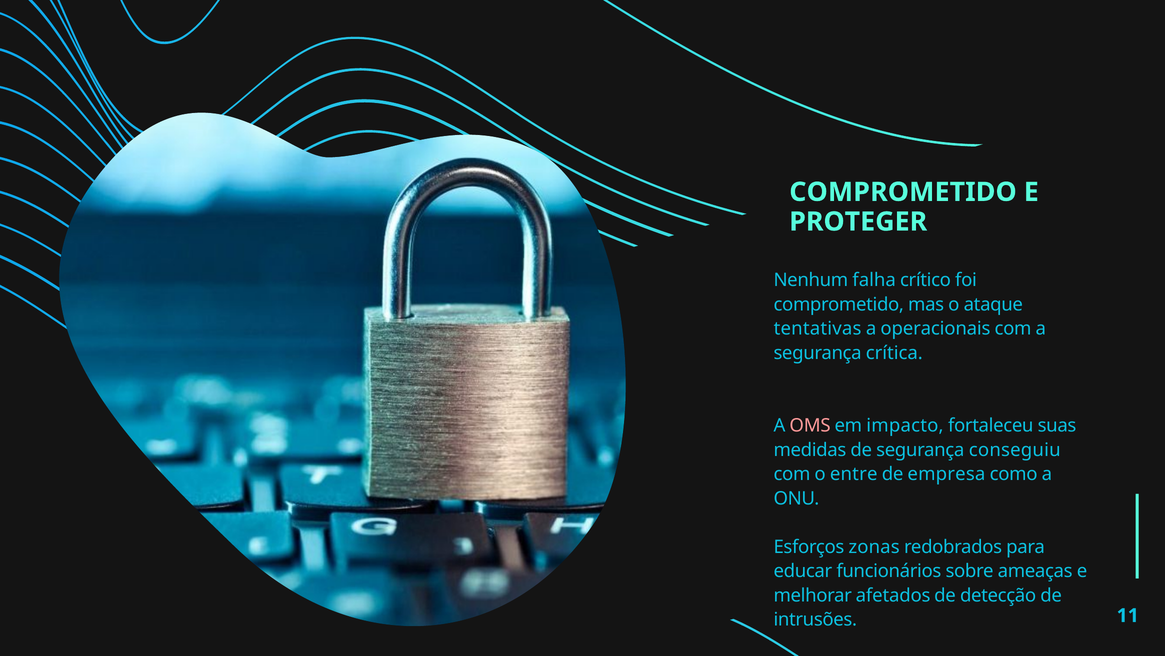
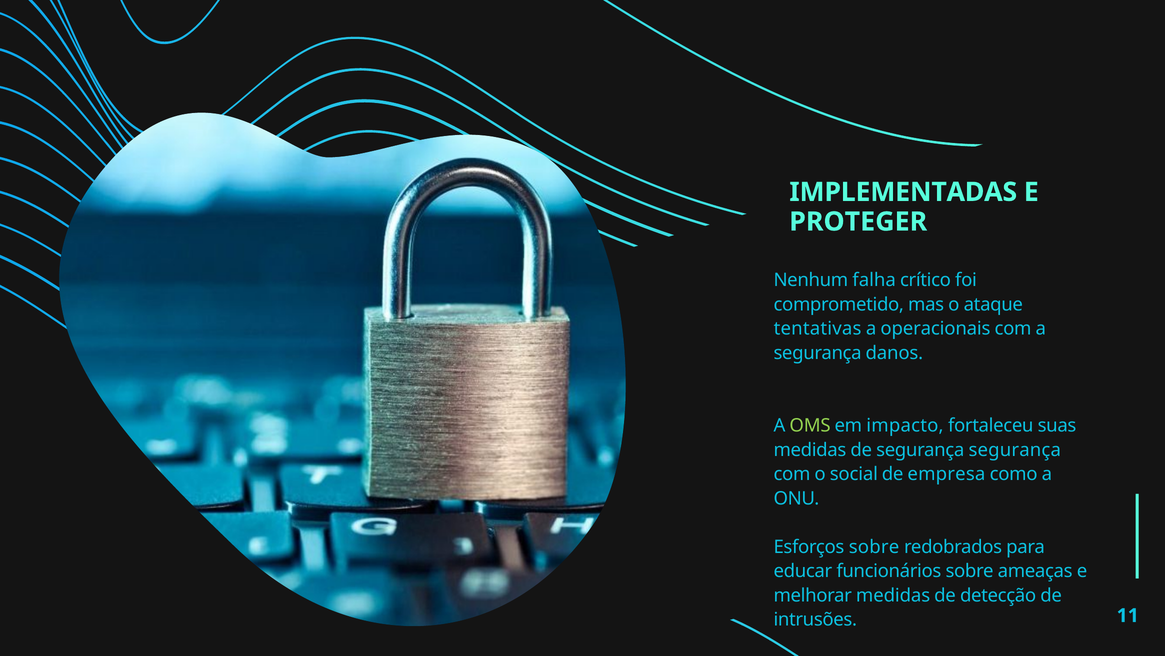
COMPROMETIDO at (903, 192): COMPROMETIDO -> IMPLEMENTADAS
crítica: crítica -> danos
OMS colour: pink -> light green
segurança conseguiu: conseguiu -> segurança
entre: entre -> social
Esforços zonas: zonas -> sobre
melhorar afetados: afetados -> medidas
